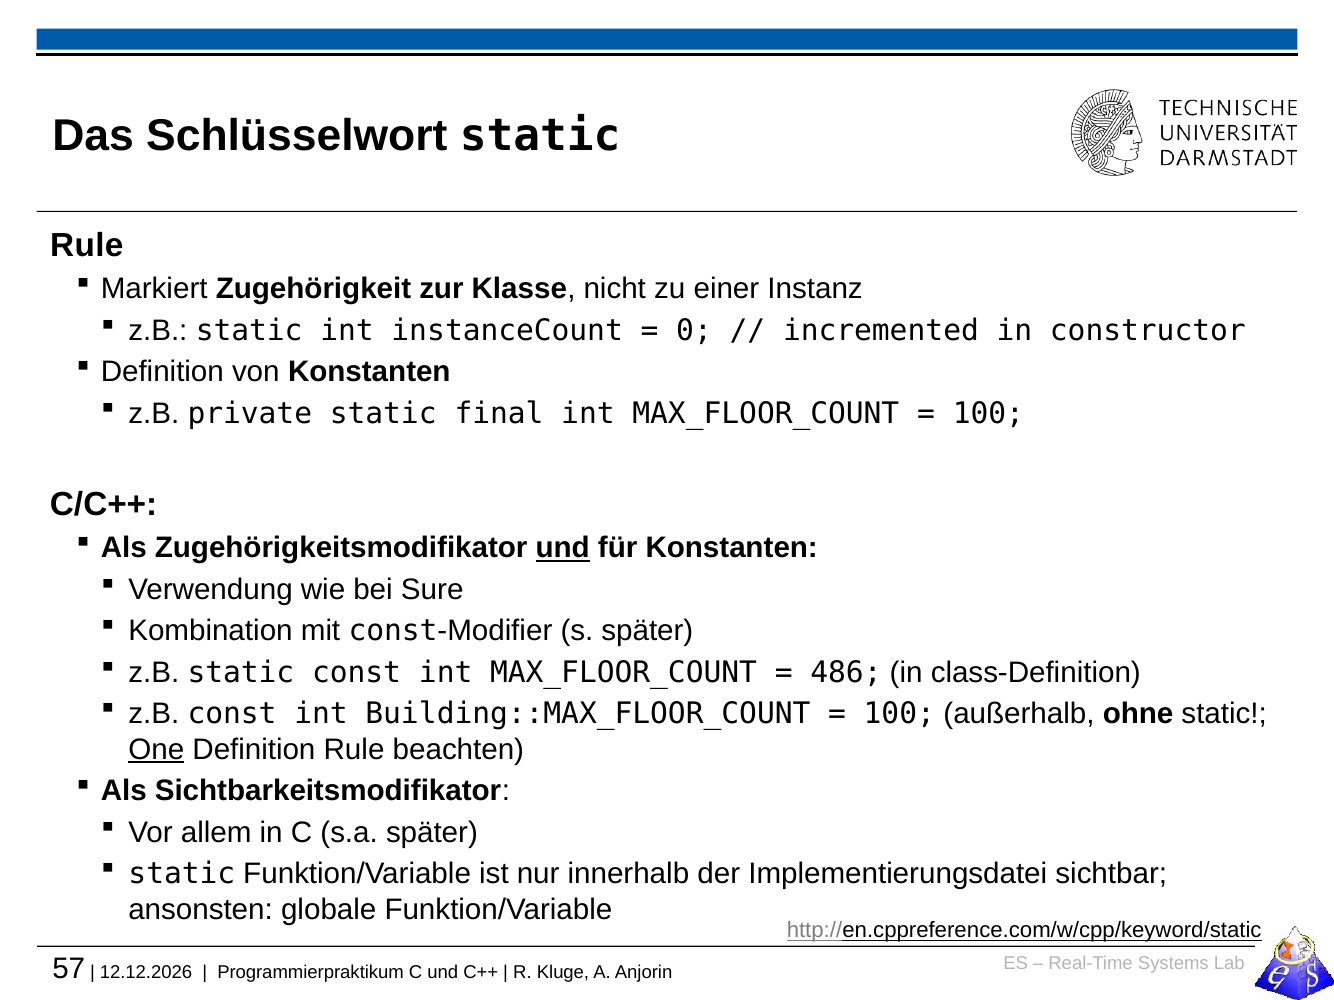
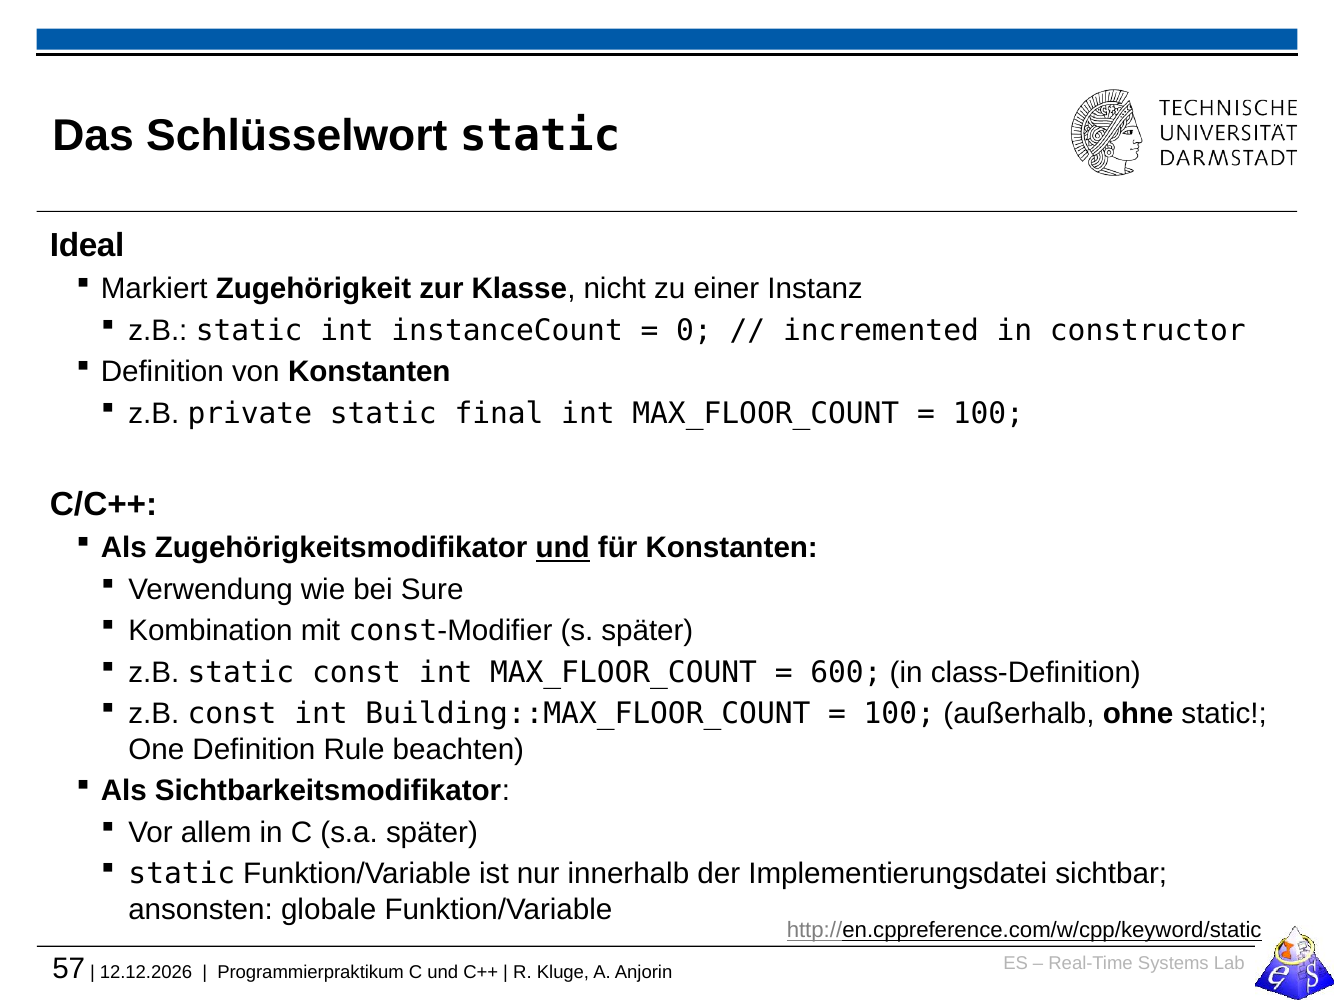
Rule at (87, 246): Rule -> Ideal
486: 486 -> 600
One underline: present -> none
